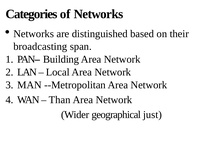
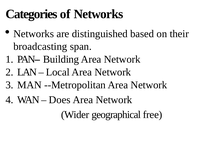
Than: Than -> Does
just: just -> free
